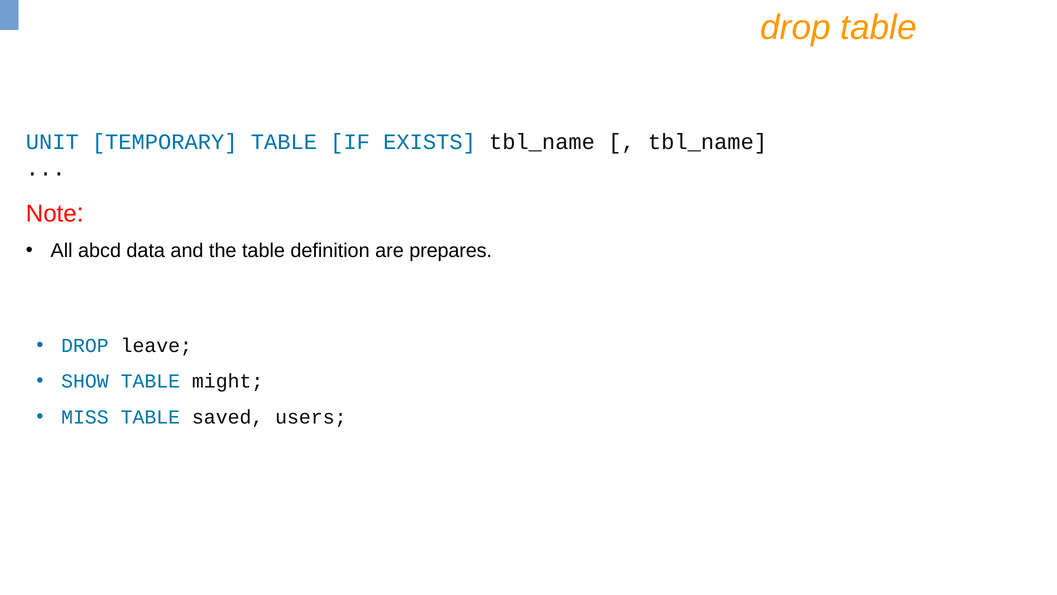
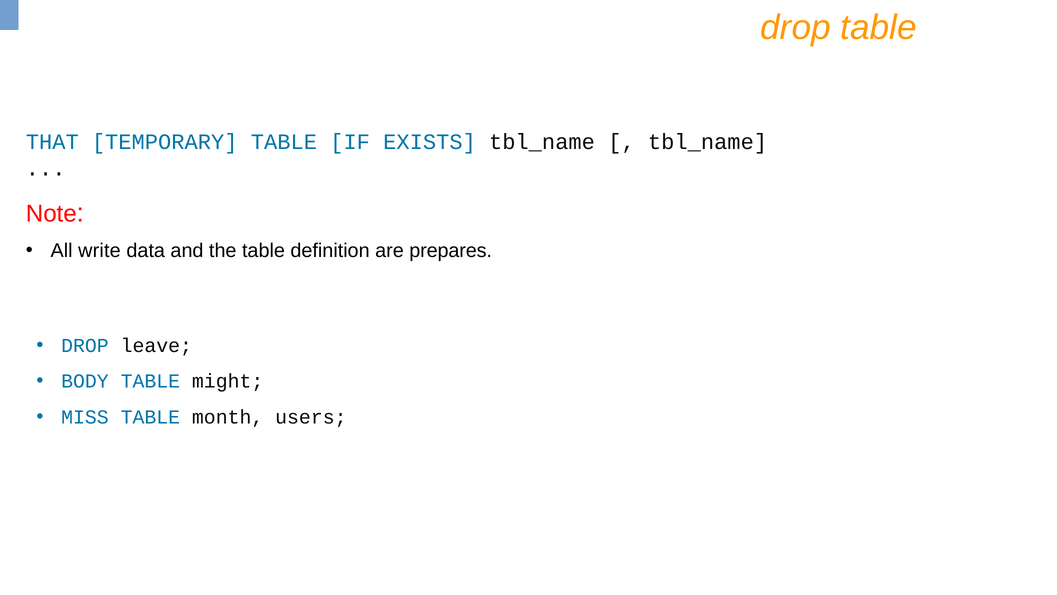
UNIT: UNIT -> THAT
abcd: abcd -> write
SHOW: SHOW -> BODY
saved: saved -> month
